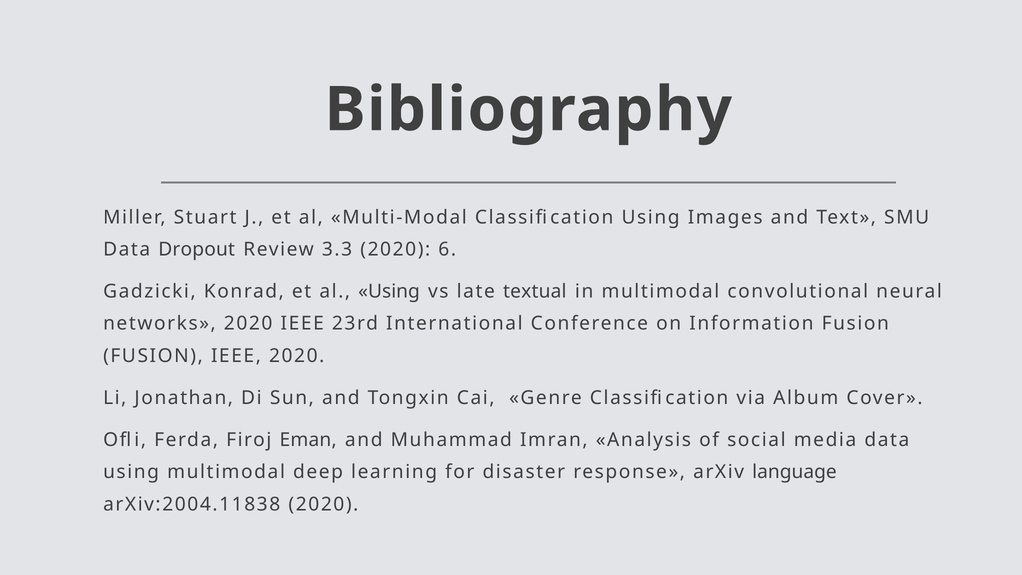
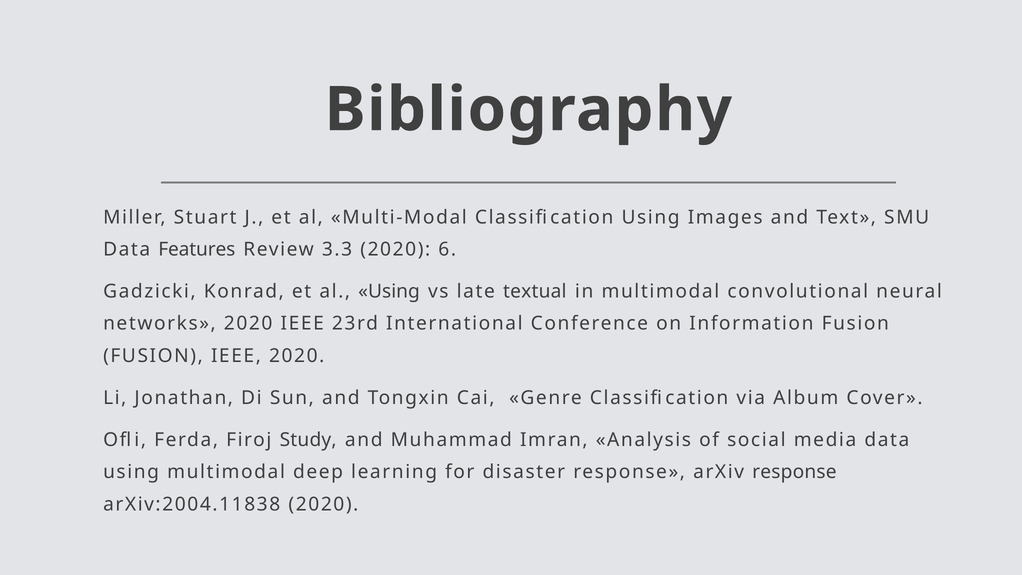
Dropout: Dropout -> Features
Eman: Eman -> Study
arXiv language: language -> response
